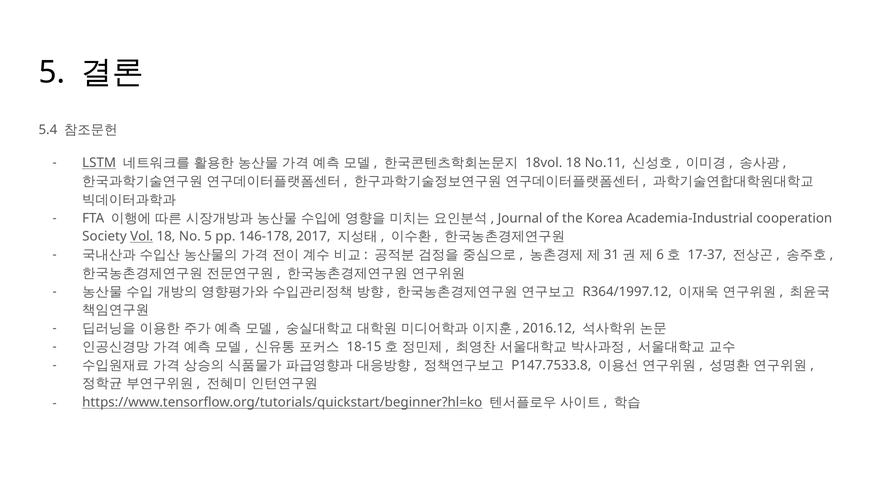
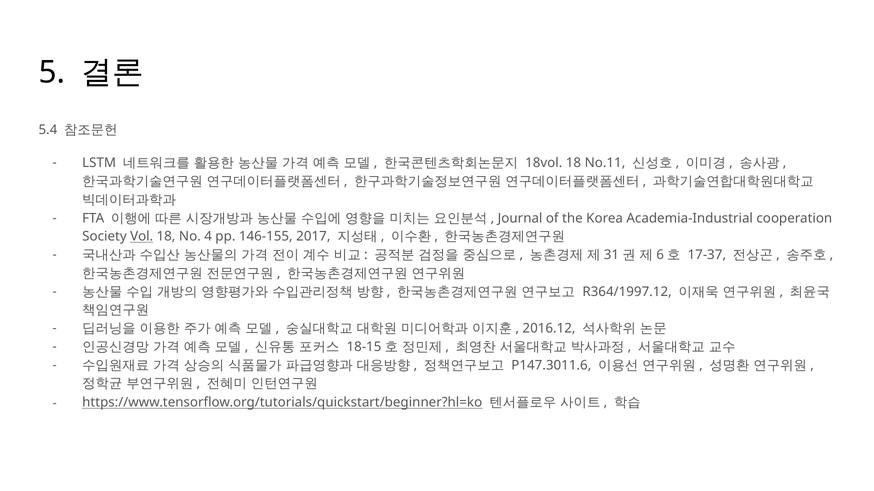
LSTM underline: present -> none
No 5: 5 -> 4
146-178: 146-178 -> 146-155
P147.7533.8: P147.7533.8 -> P147.3011.6
